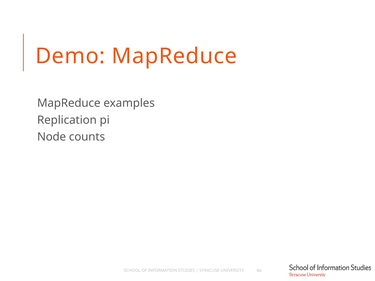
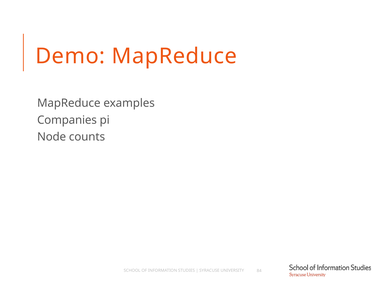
Replication: Replication -> Companies
